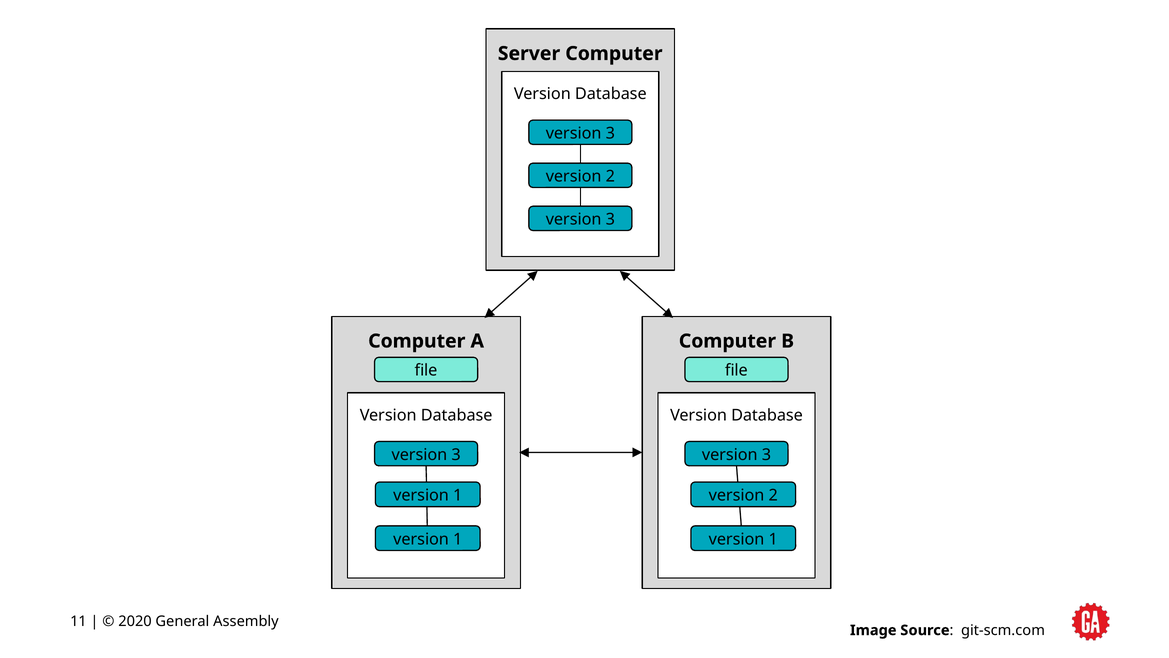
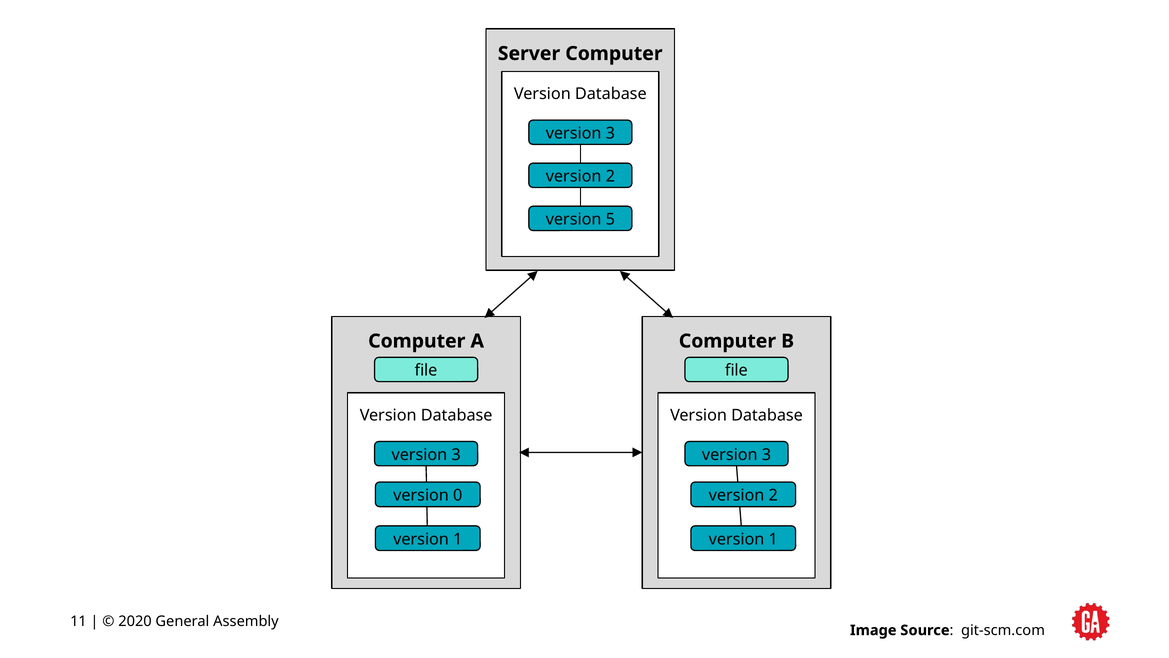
3 at (610, 219): 3 -> 5
1 at (458, 495): 1 -> 0
